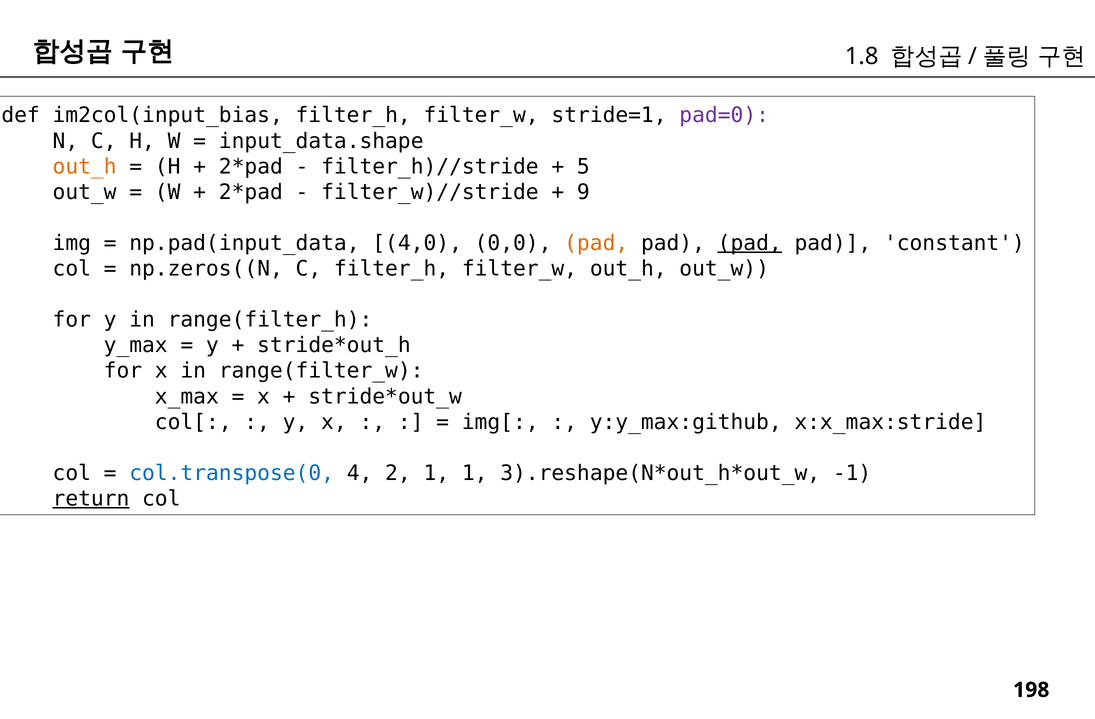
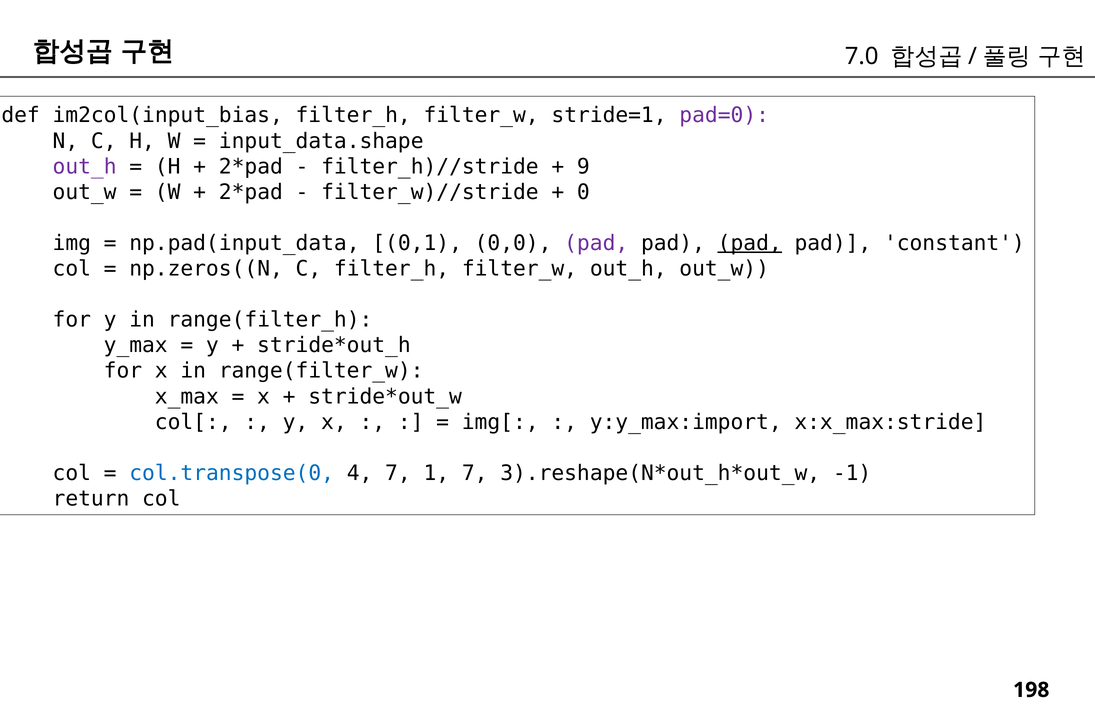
1.8: 1.8 -> 7.0
out_h at (85, 167) colour: orange -> purple
5: 5 -> 9
9: 9 -> 0
4,0: 4,0 -> 0,1
pad at (596, 243) colour: orange -> purple
y:y_max:github: y:y_max:github -> y:y_max:import
4 2: 2 -> 7
1 1: 1 -> 7
return underline: present -> none
